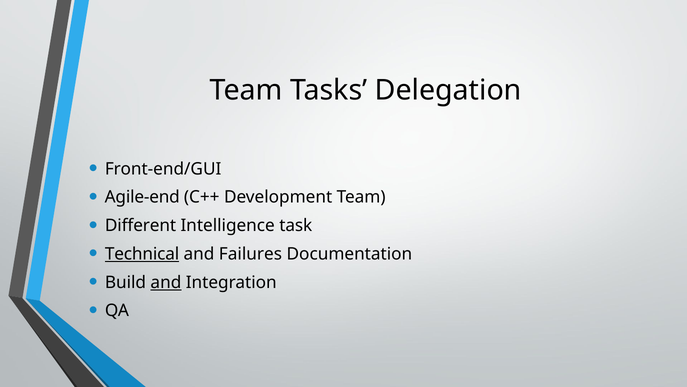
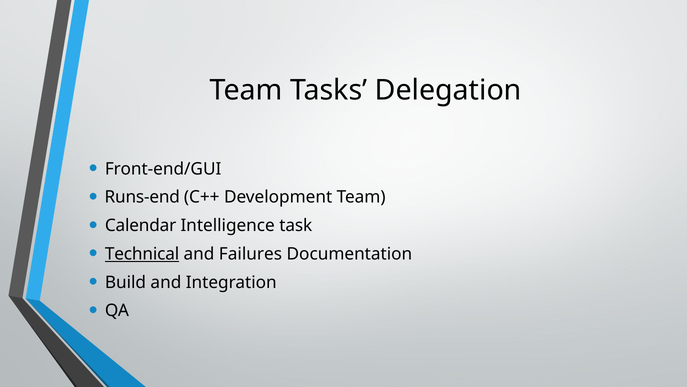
Agile-end: Agile-end -> Runs-end
Different: Different -> Calendar
and at (166, 282) underline: present -> none
